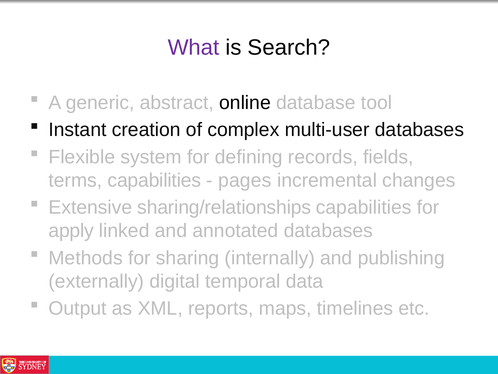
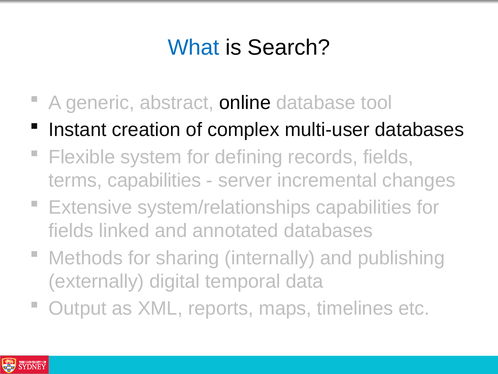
What colour: purple -> blue
pages: pages -> server
sharing/relationships: sharing/relationships -> system/relationships
apply at (71, 231): apply -> fields
